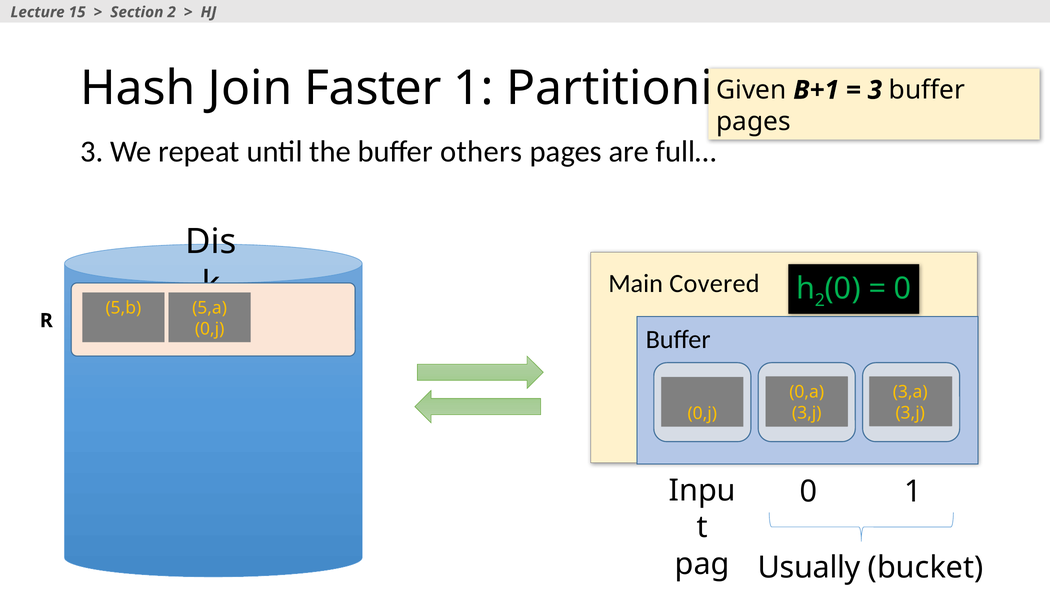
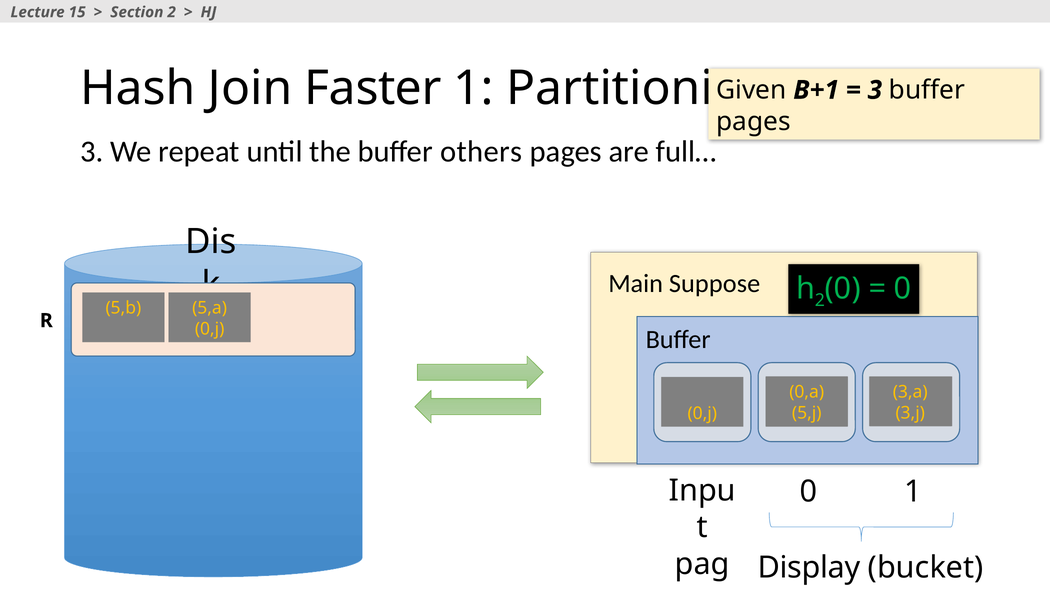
Covered: Covered -> Suppose
3,j at (807, 413): 3,j -> 5,j
Usually: Usually -> Display
